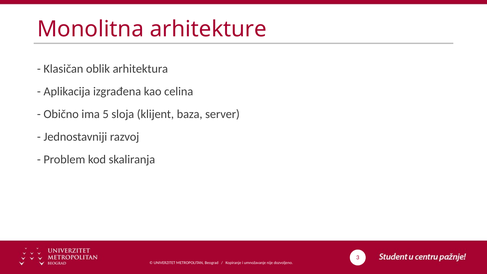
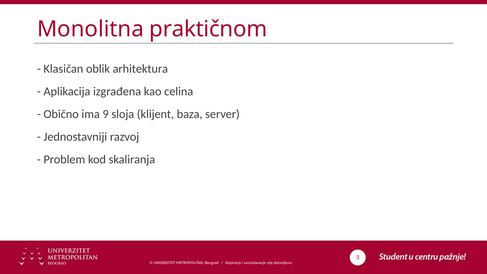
arhitekture: arhitekture -> praktičnom
5: 5 -> 9
